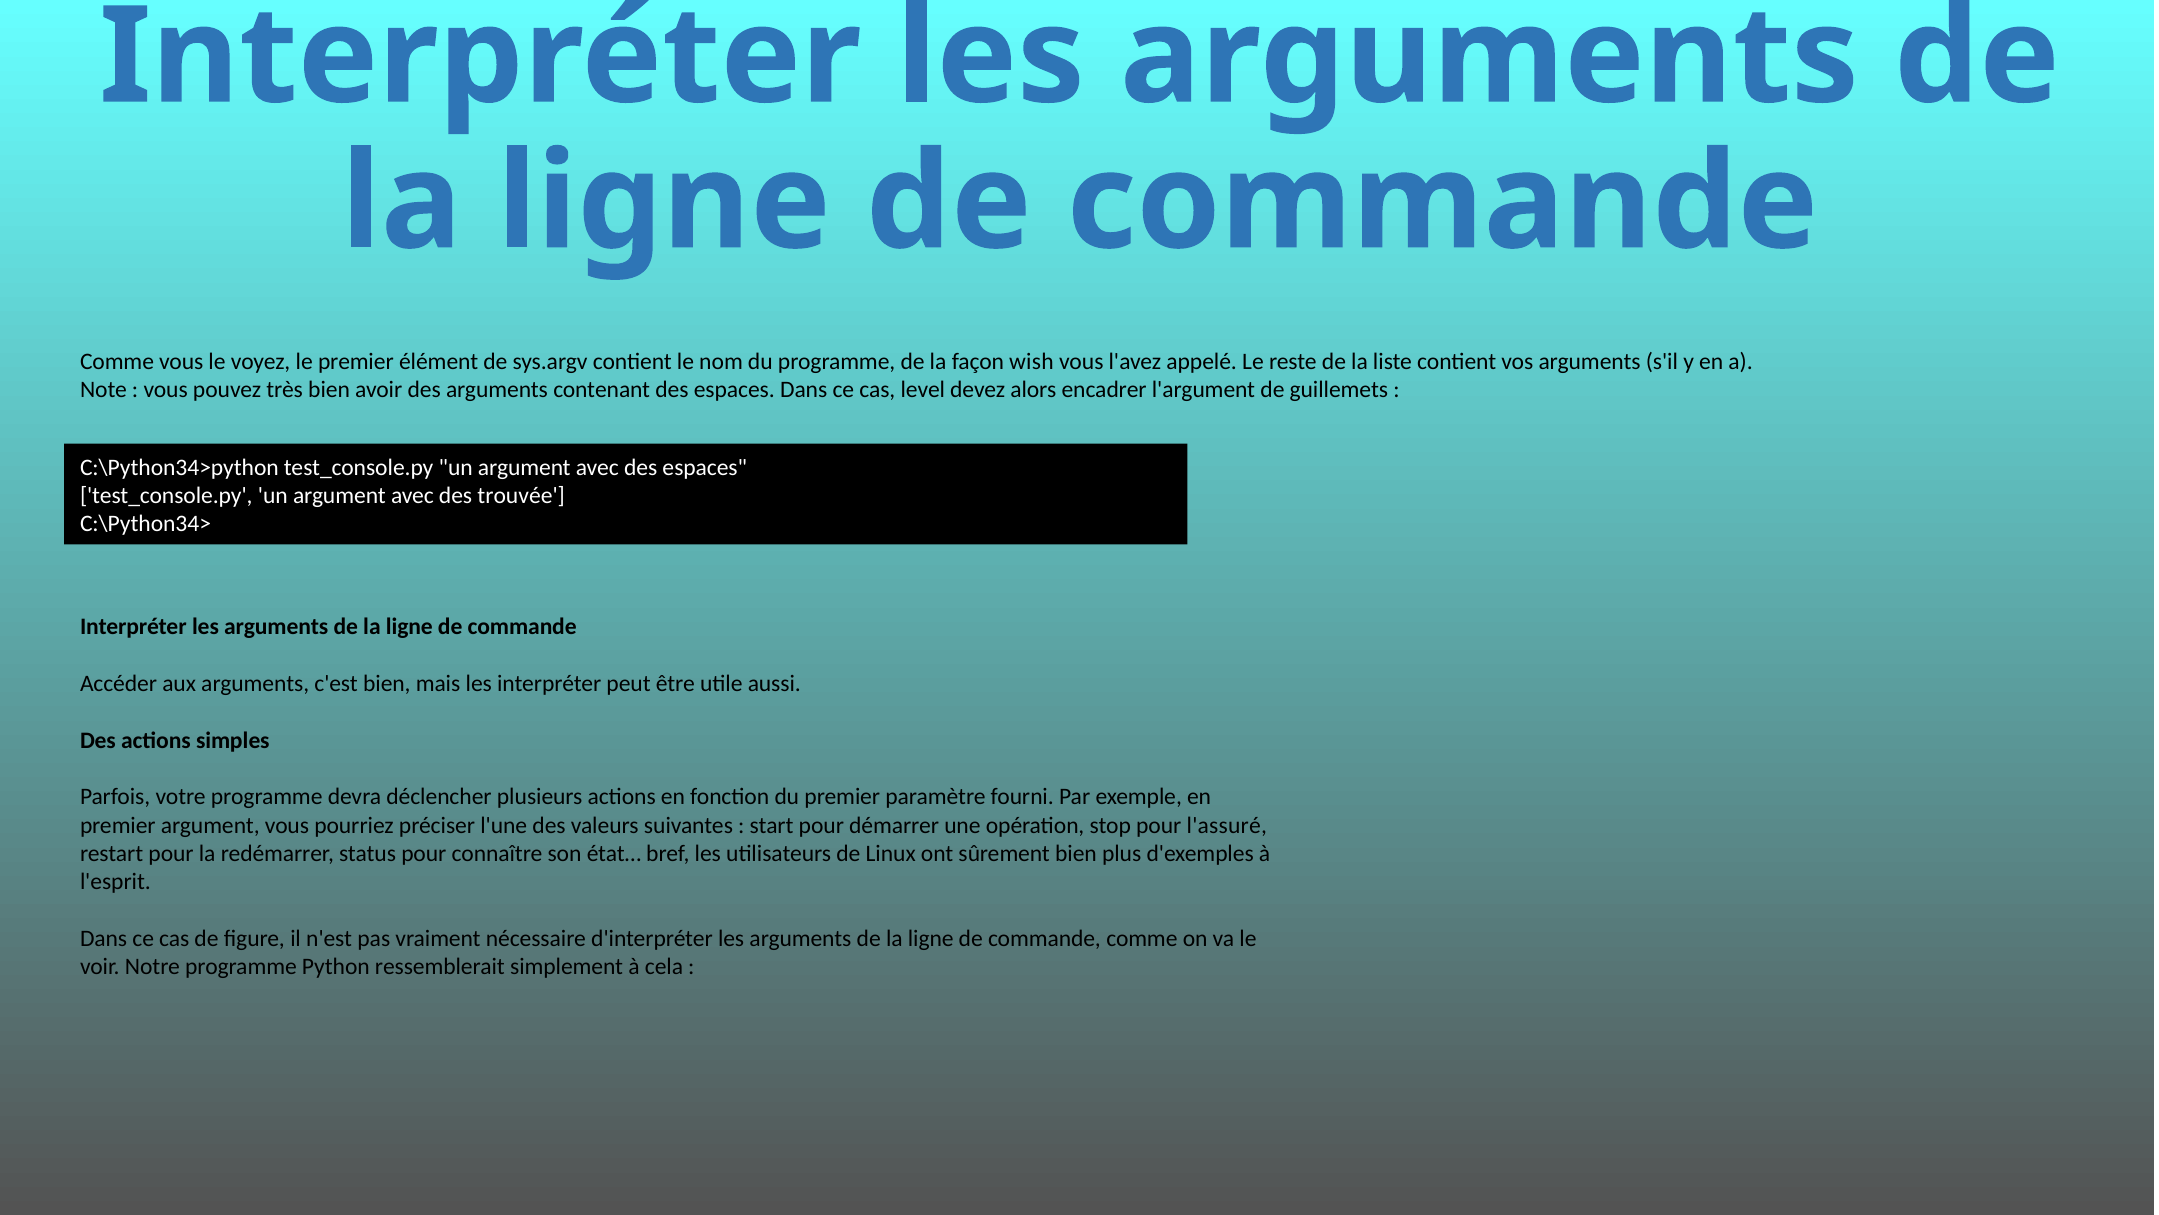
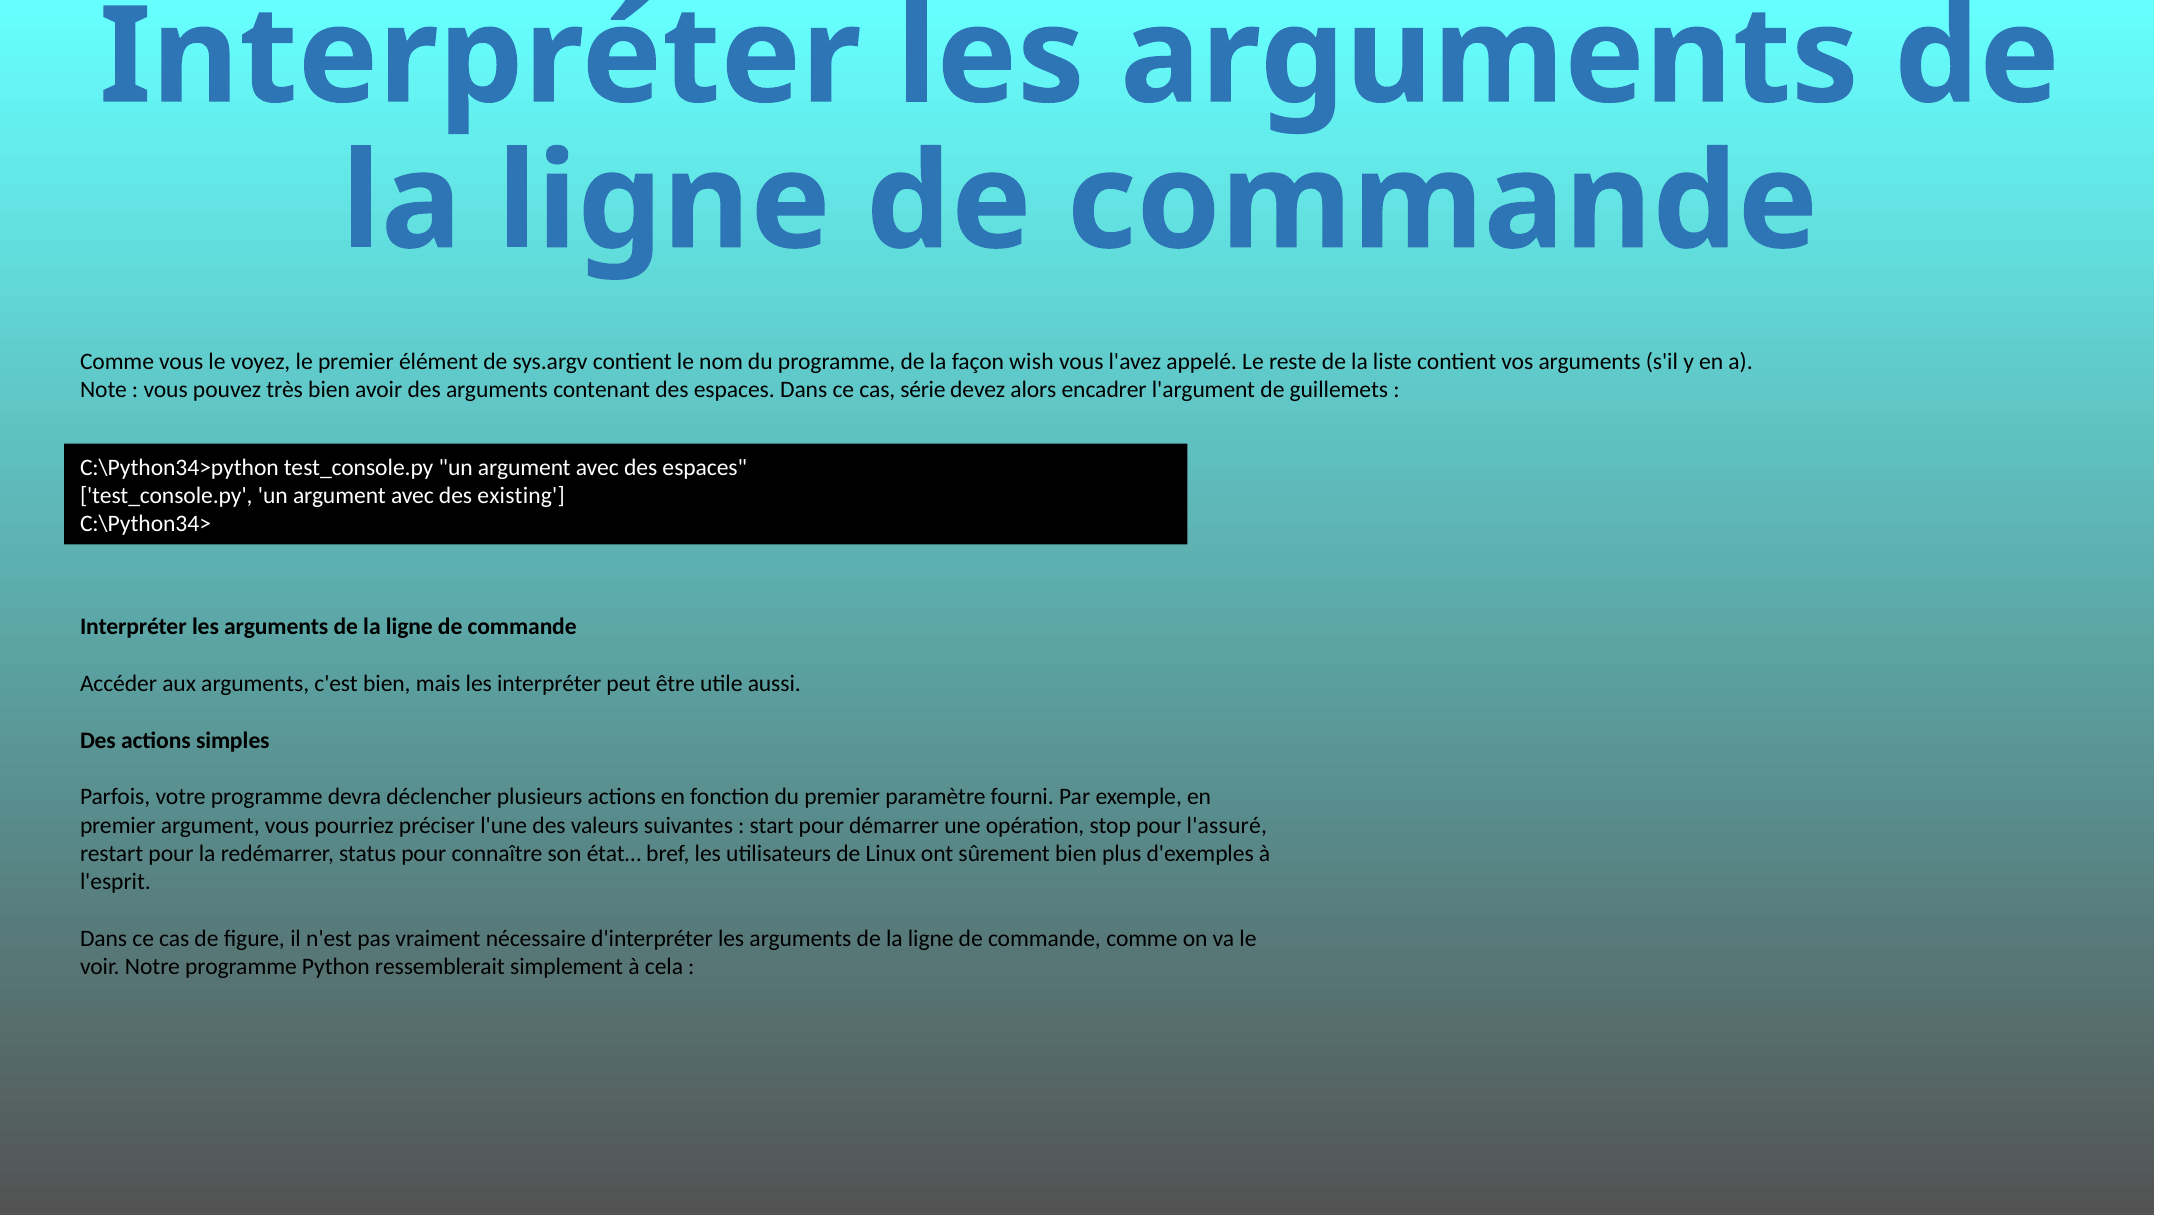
level: level -> série
trouvée: trouvée -> existing
